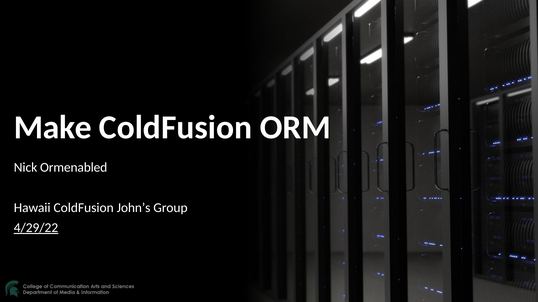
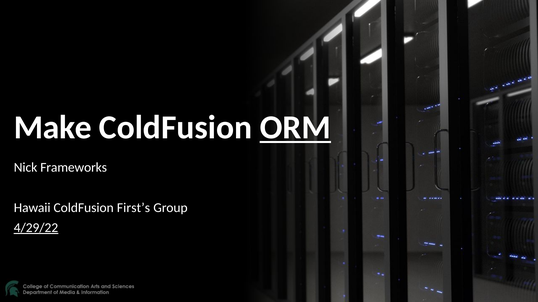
ORM underline: none -> present
Ormenabled: Ormenabled -> Frameworks
John’s: John’s -> First’s
